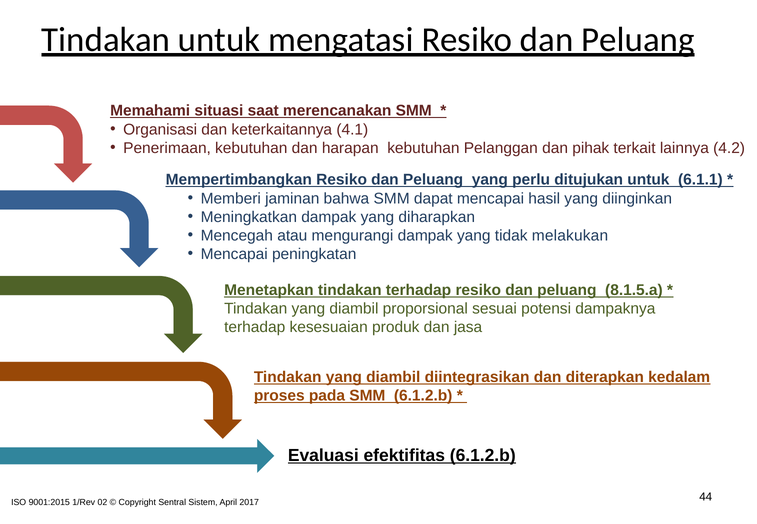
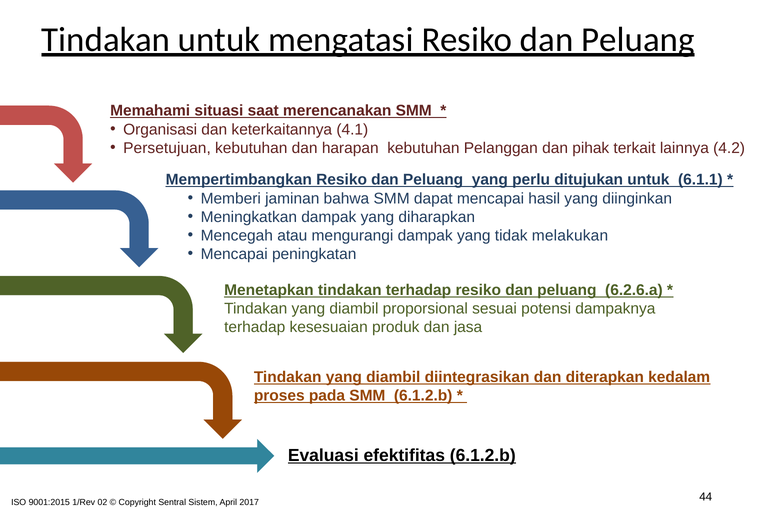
Penerimaan: Penerimaan -> Persetujuan
8.1.5.a: 8.1.5.a -> 6.2.6.a
